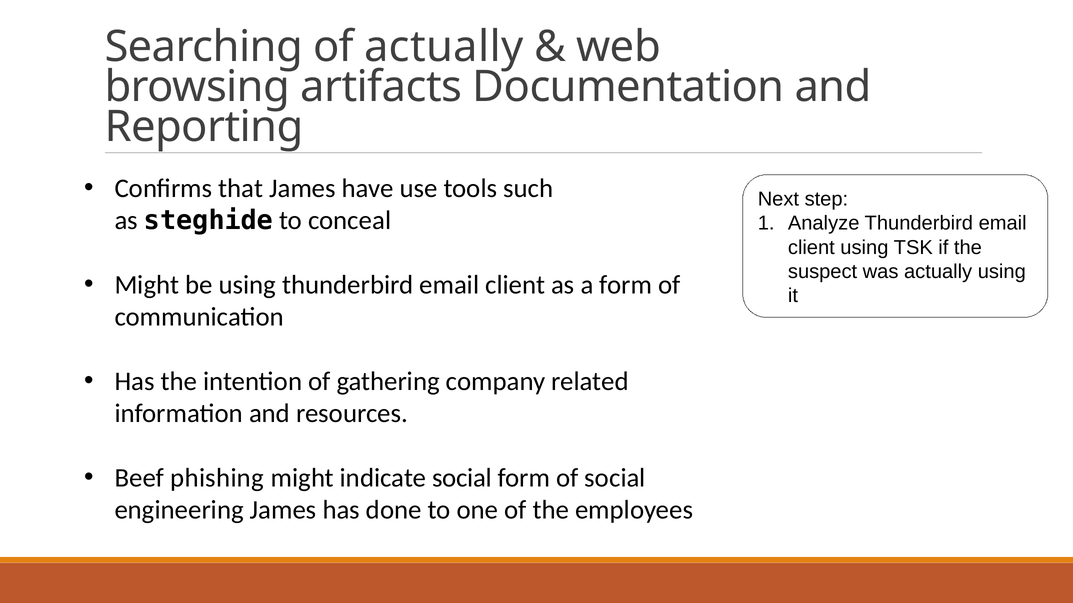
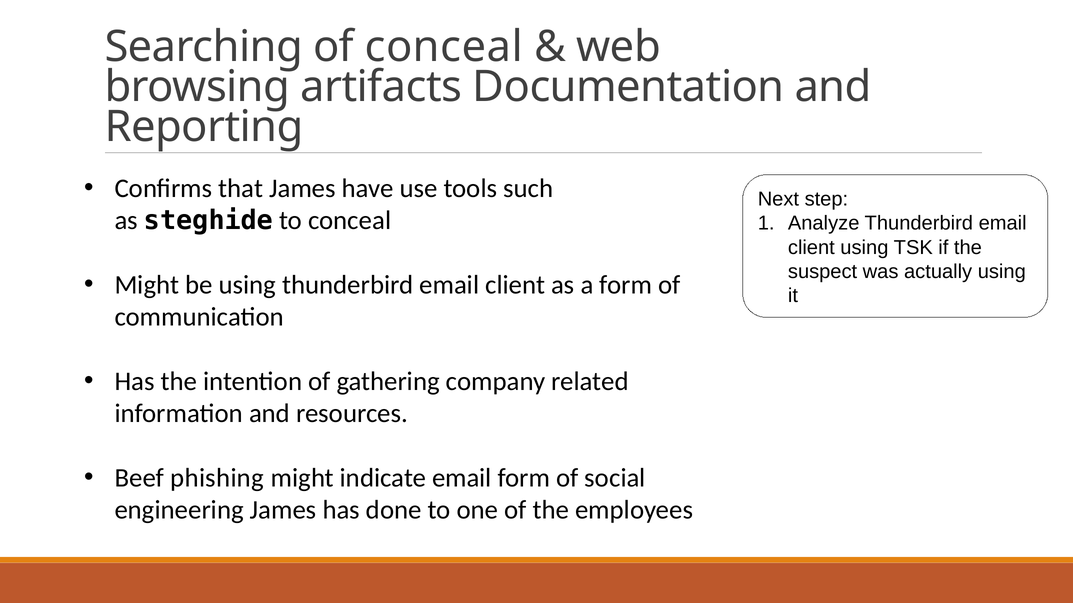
of actually: actually -> conceal
indicate social: social -> email
